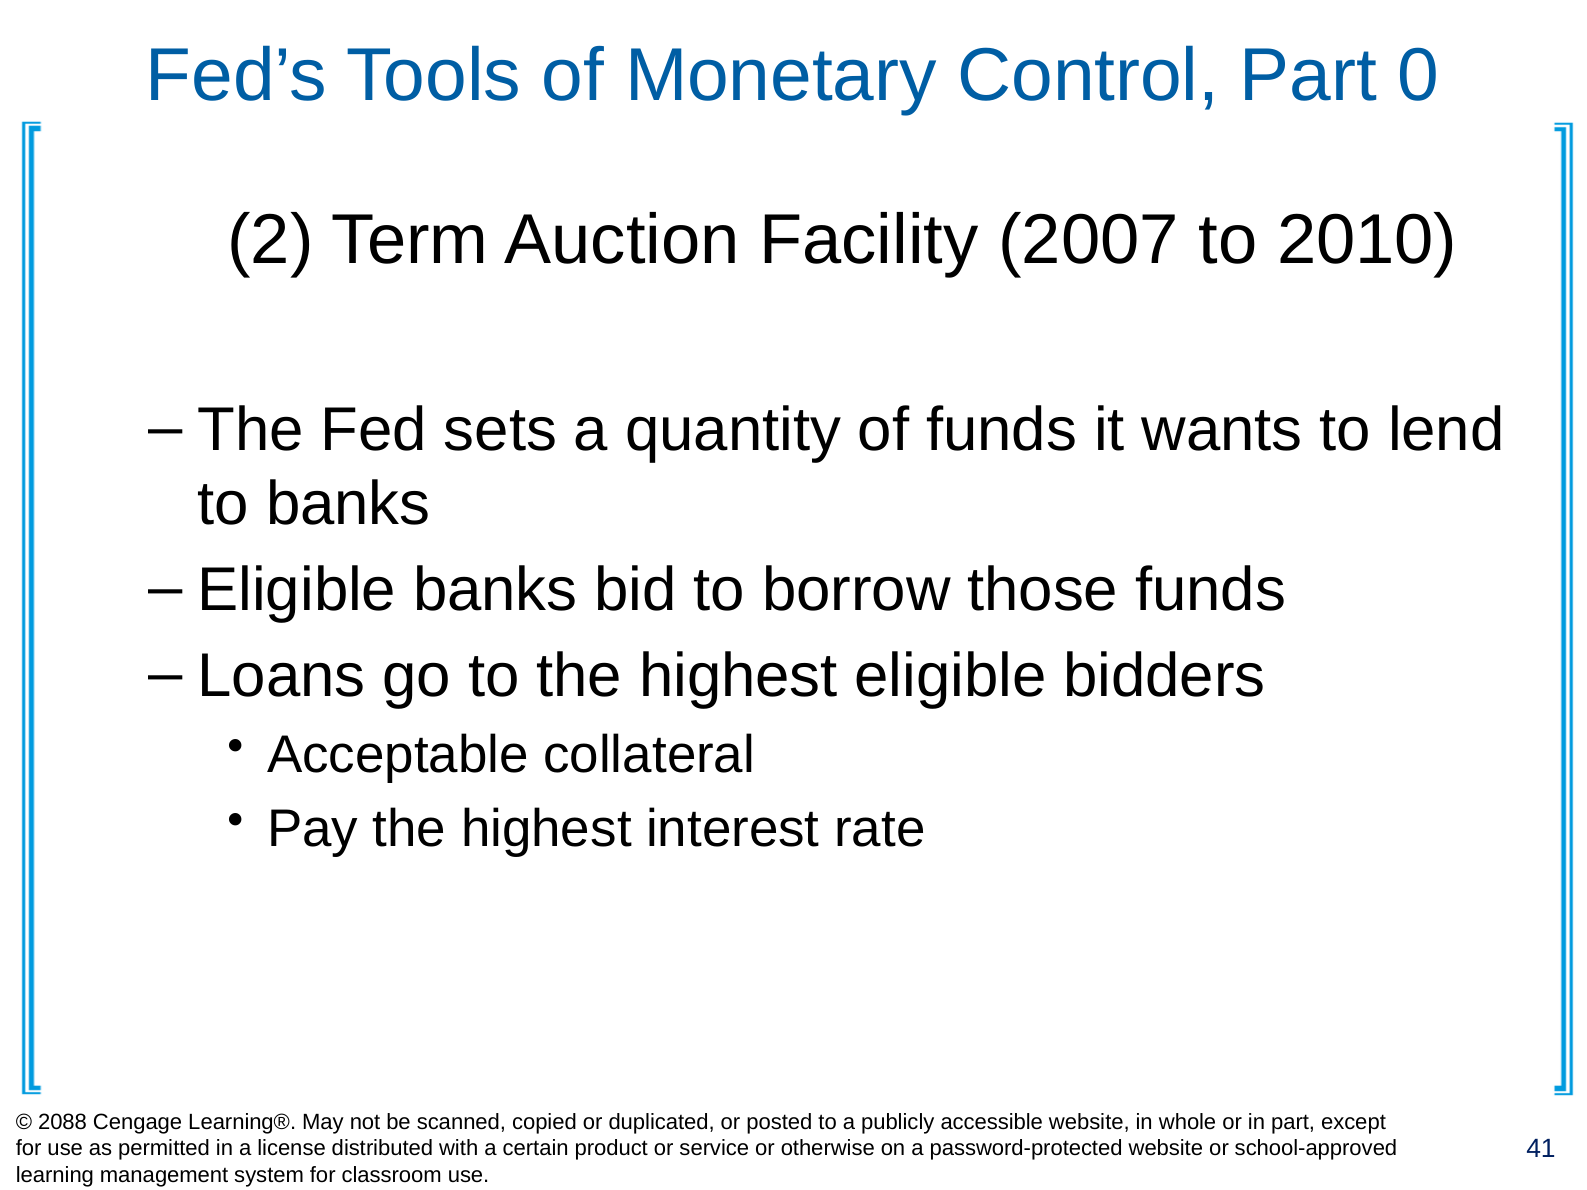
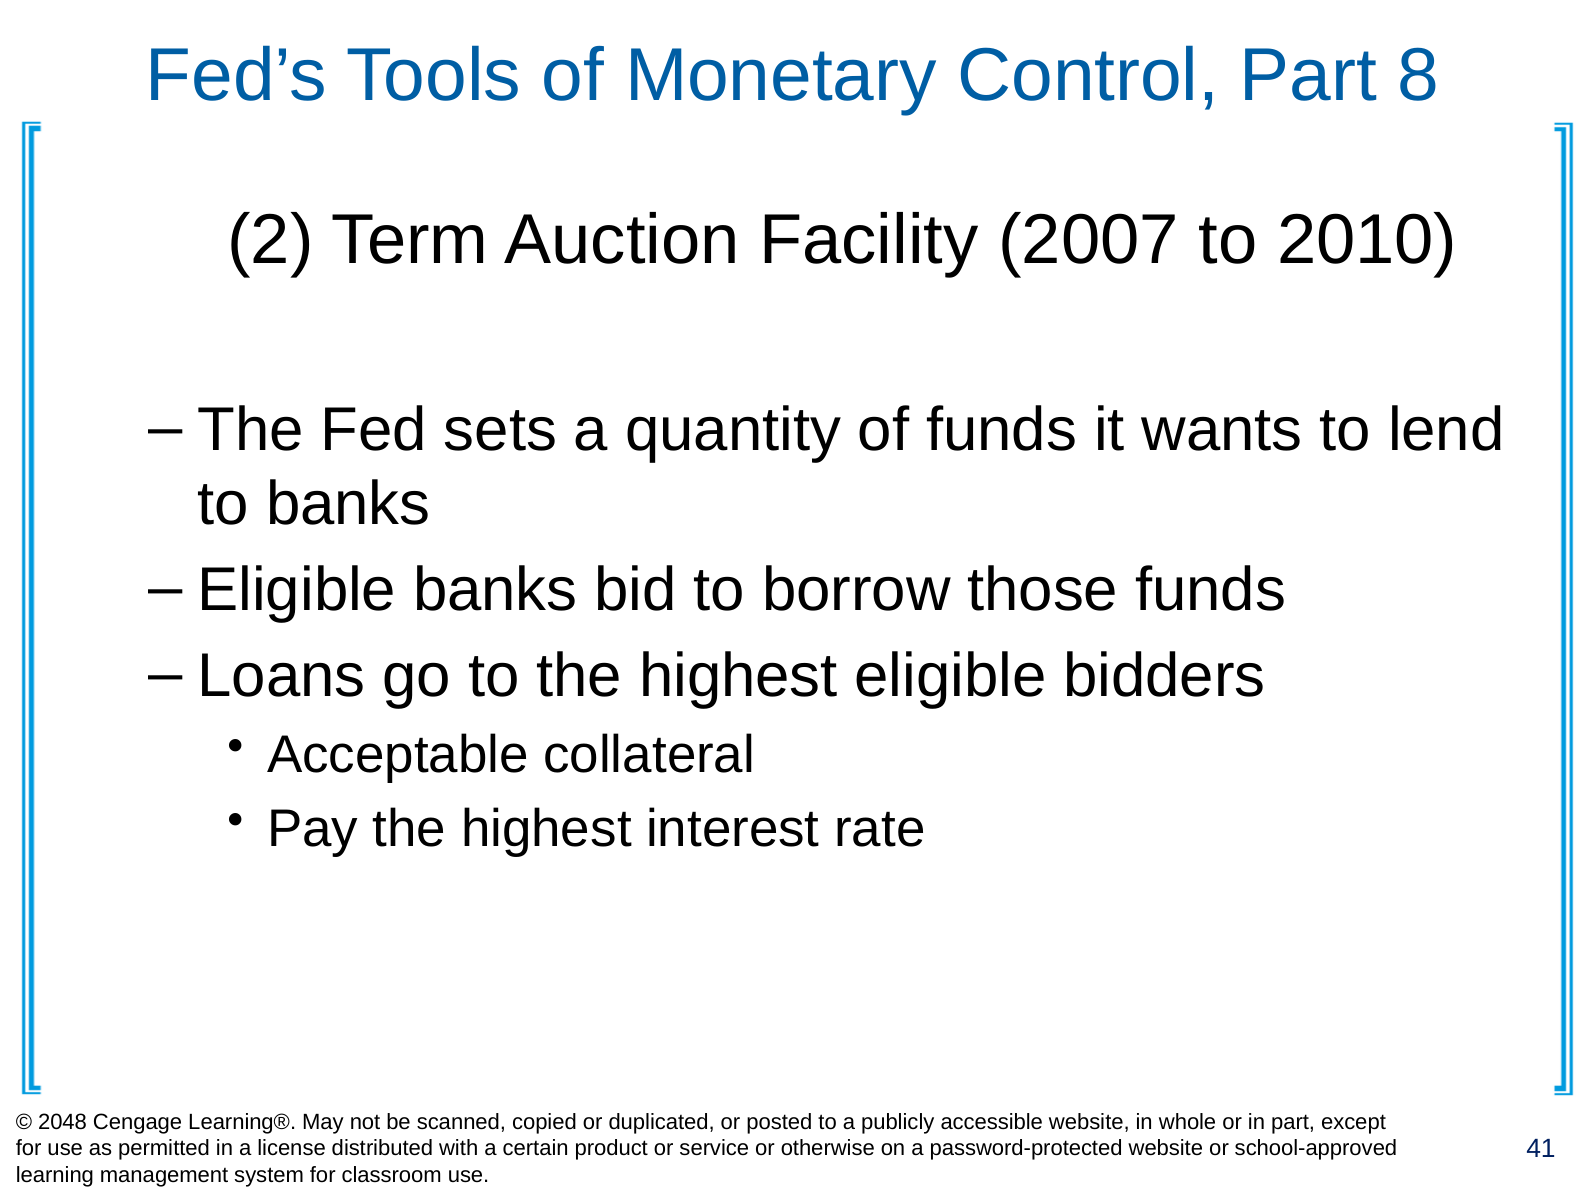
0: 0 -> 8
2088: 2088 -> 2048
